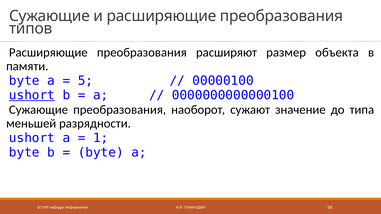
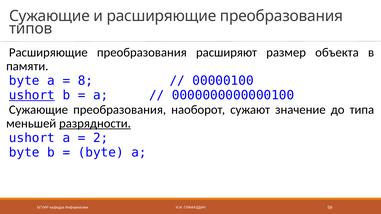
5: 5 -> 8
разрядности underline: none -> present
1: 1 -> 2
